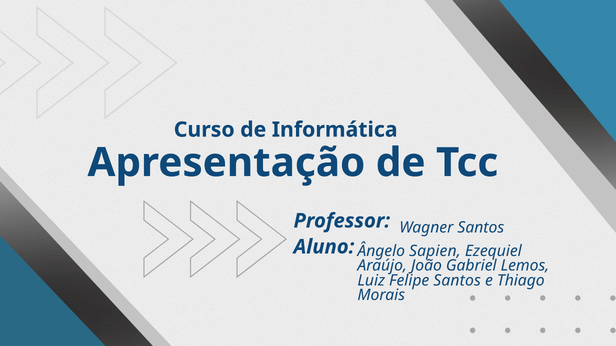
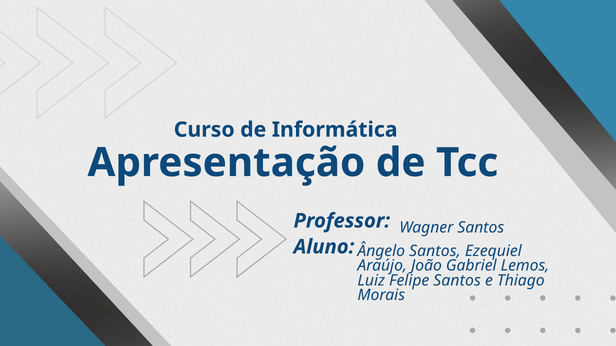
Ângelo Sapien: Sapien -> Santos
